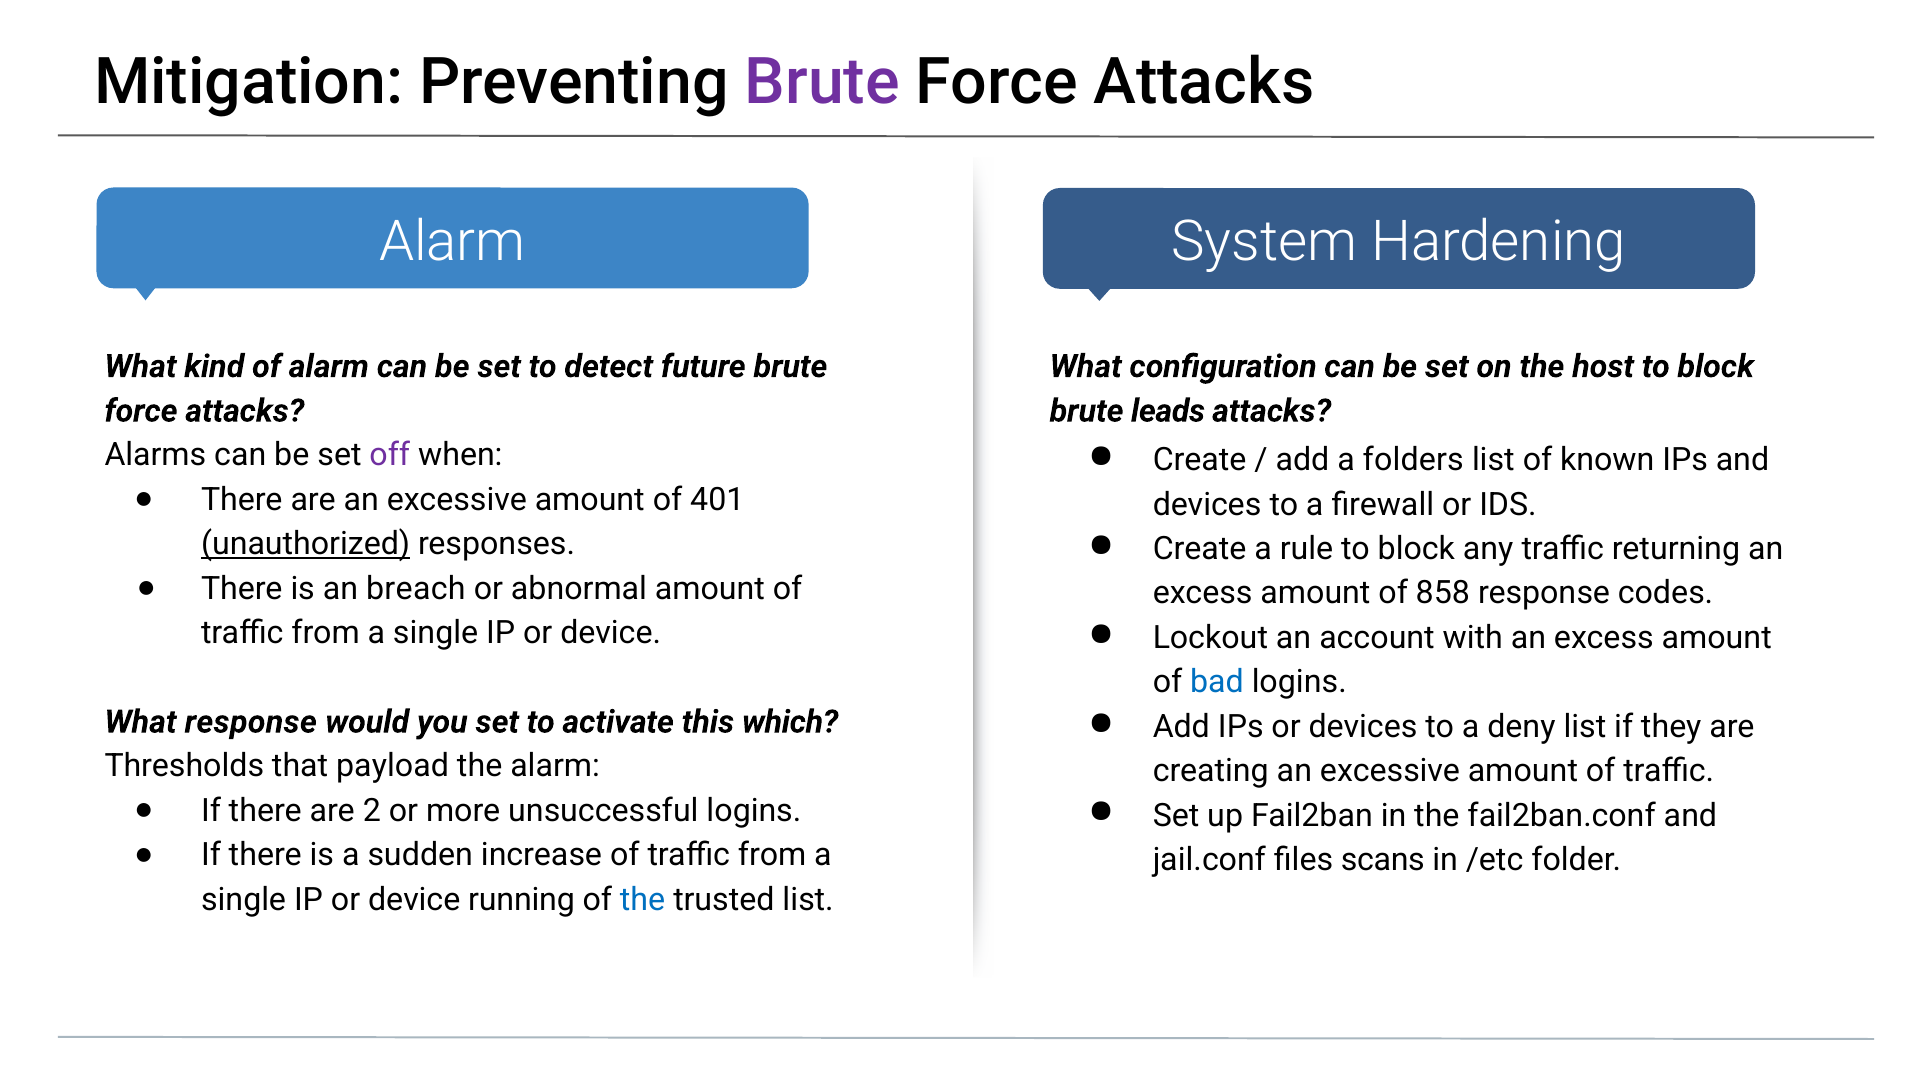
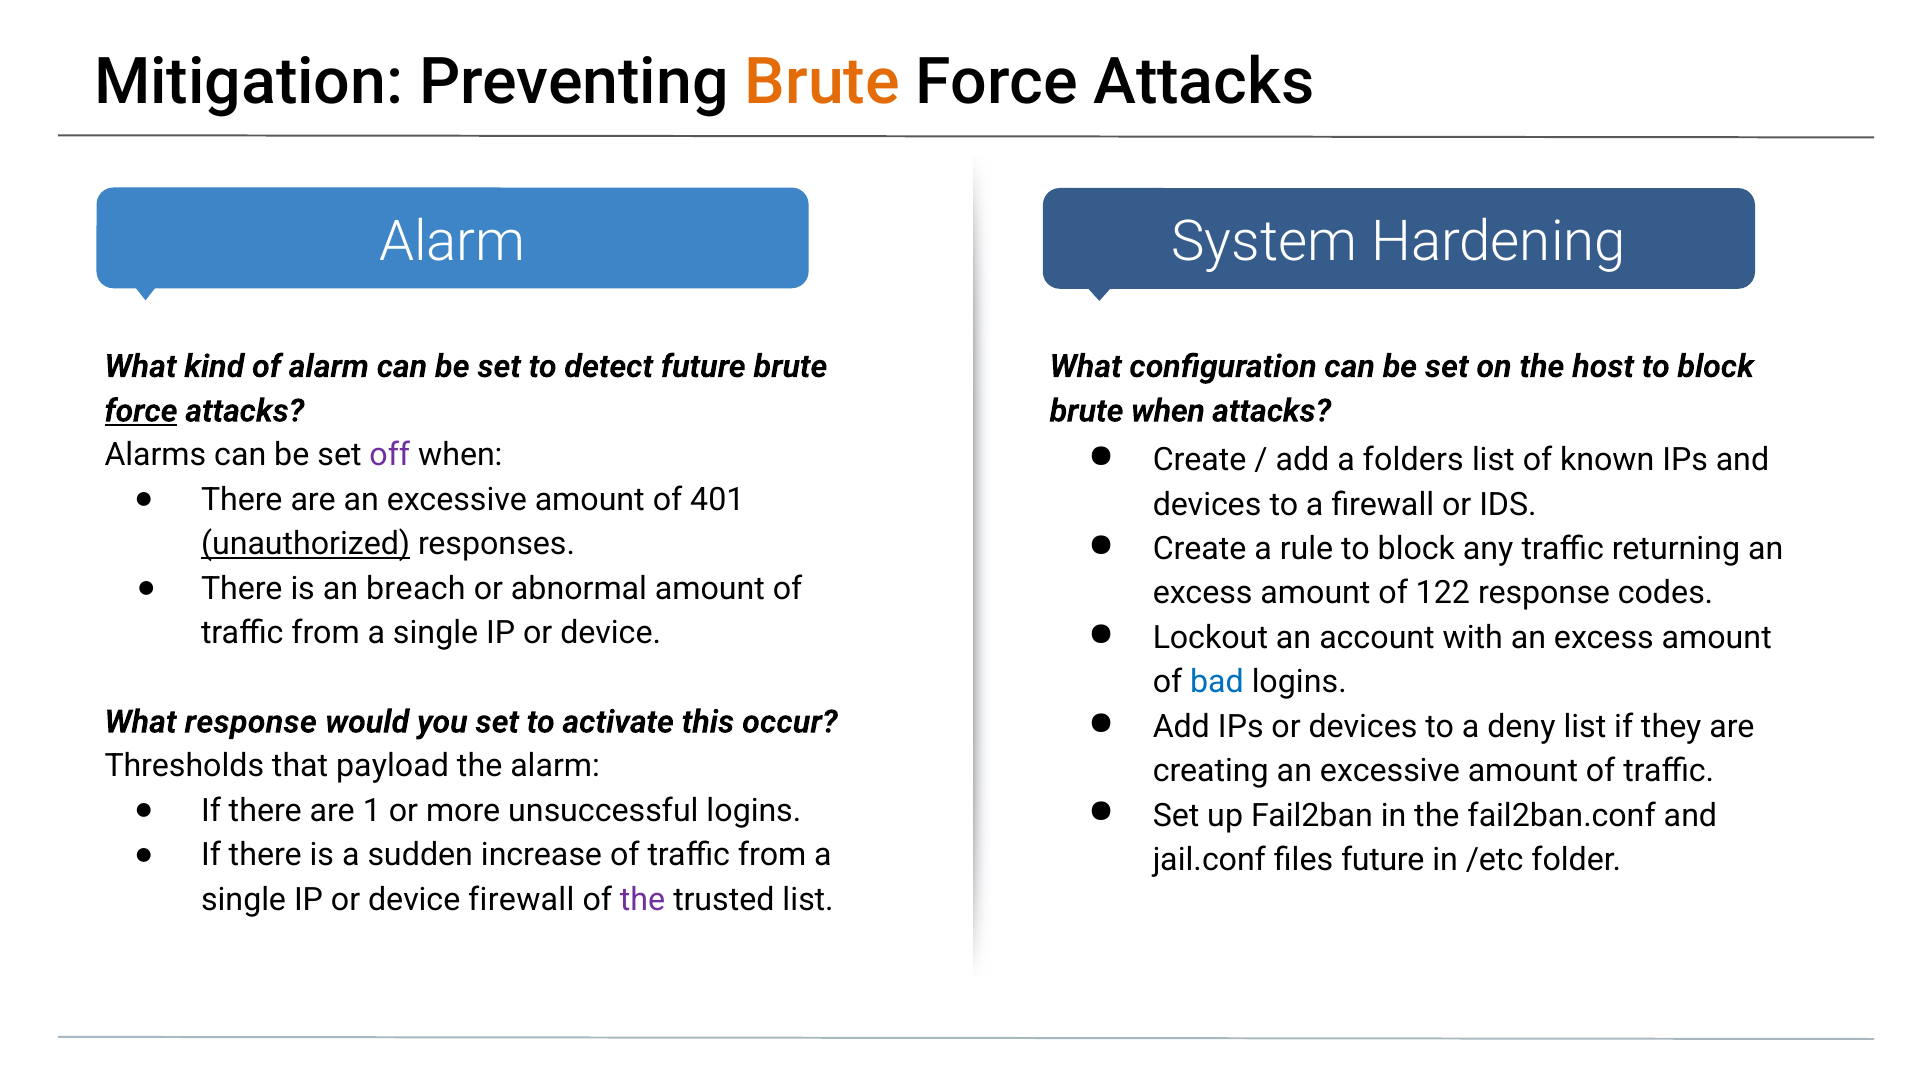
Brute at (822, 82) colour: purple -> orange
force at (141, 411) underline: none -> present
brute leads: leads -> when
858: 858 -> 122
which: which -> occur
2: 2 -> 1
files scans: scans -> future
device running: running -> firewall
the at (643, 899) colour: blue -> purple
